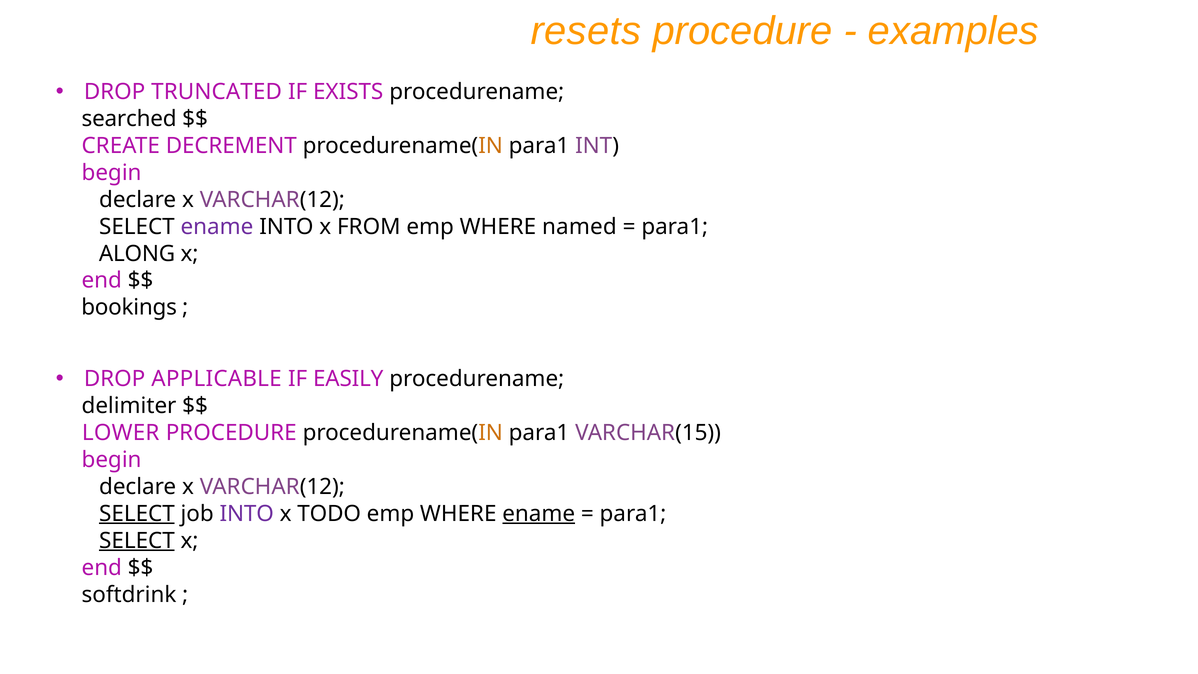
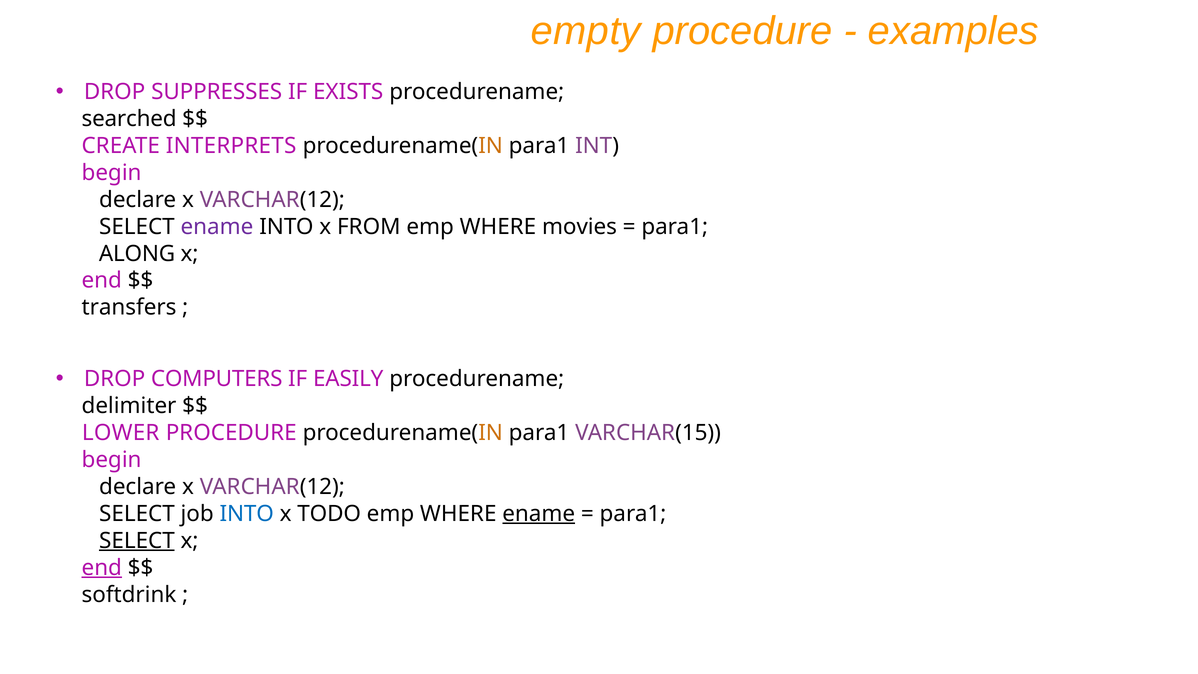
resets: resets -> empty
TRUNCATED: TRUNCATED -> SUPPRESSES
DECREMENT: DECREMENT -> INTERPRETS
named: named -> movies
bookings: bookings -> transfers
APPLICABLE: APPLICABLE -> COMPUTERS
SELECT at (137, 514) underline: present -> none
INTO at (247, 514) colour: purple -> blue
end at (102, 568) underline: none -> present
